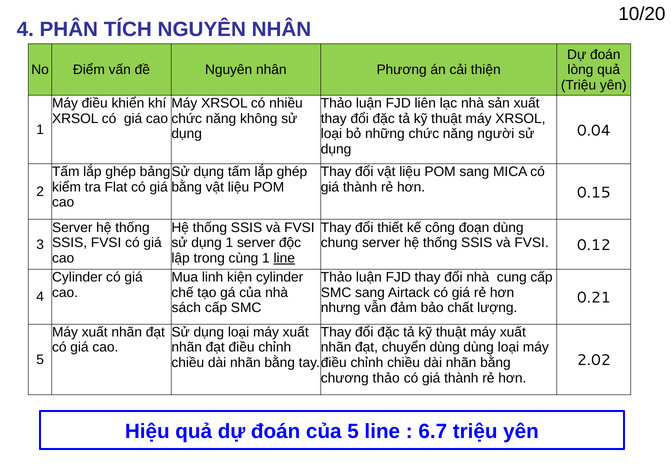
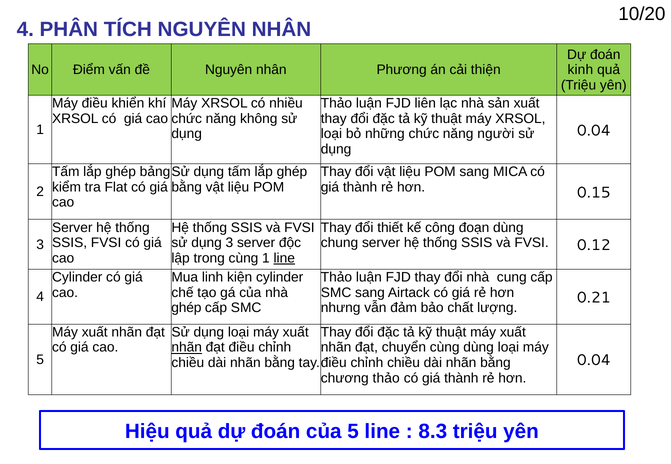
lòng: lòng -> kinh
dụng 1: 1 -> 3
sách at (186, 308): sách -> ghép
nhãn at (187, 348) underline: none -> present
chuyển dùng: dùng -> cùng
2.02 at (594, 361): 2.02 -> 0.04
6.7: 6.7 -> 8.3
